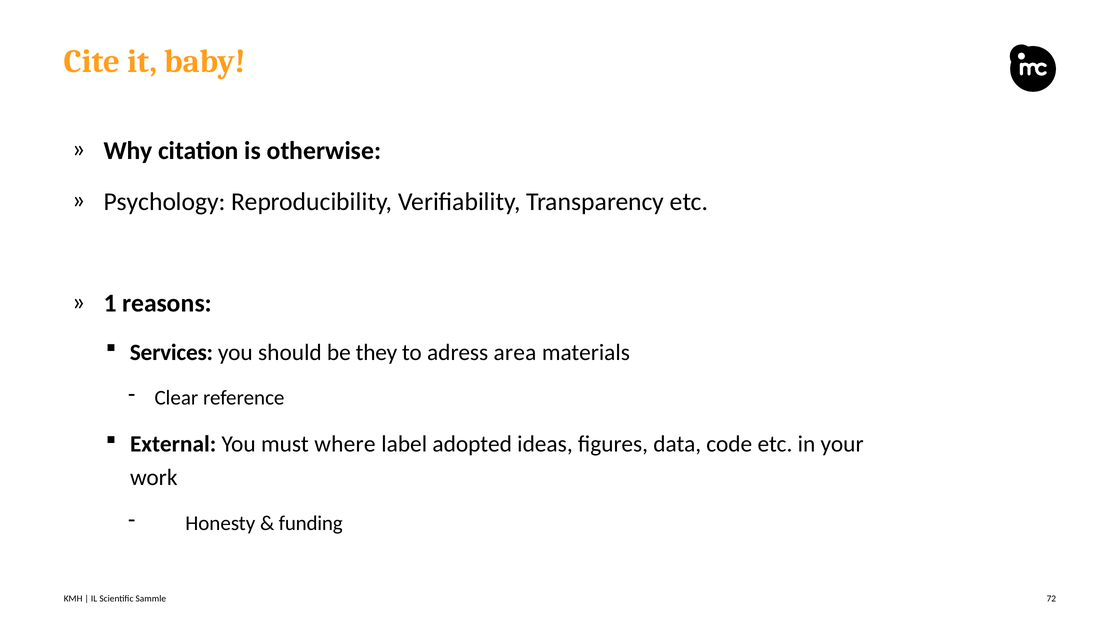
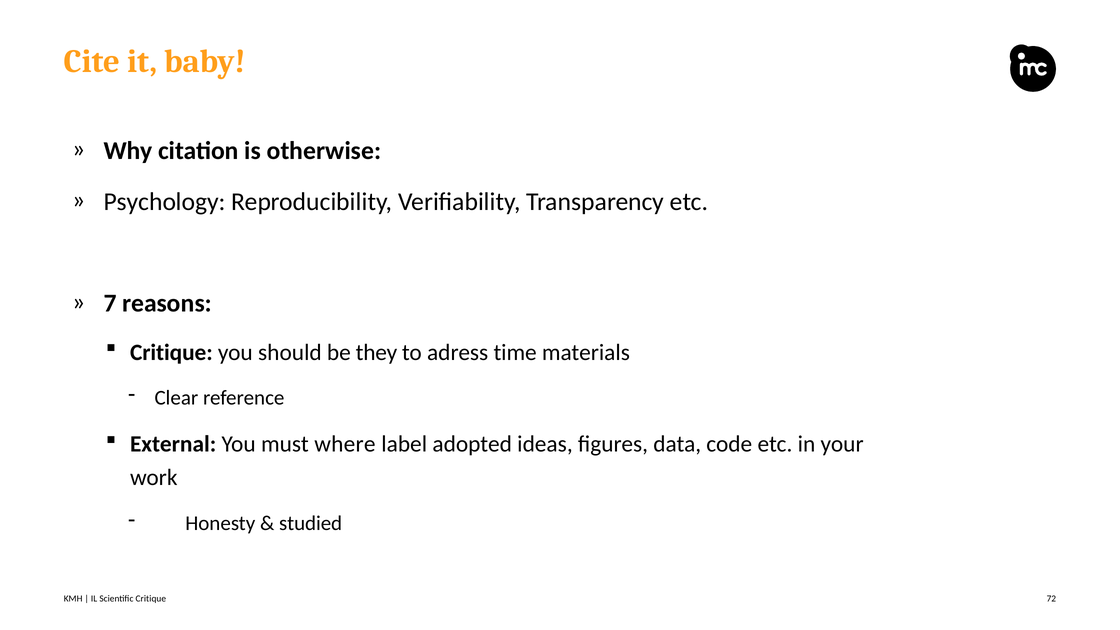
1: 1 -> 7
Services at (171, 352): Services -> Critique
area: area -> time
funding: funding -> studied
Scientific Sammle: Sammle -> Critique
